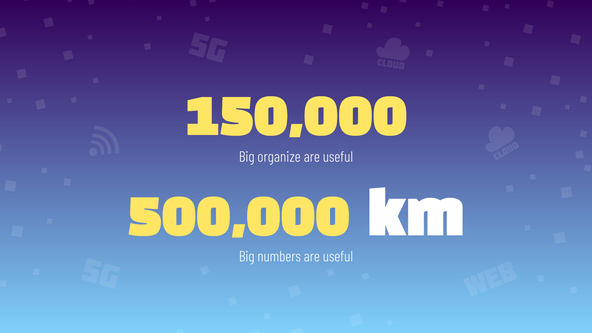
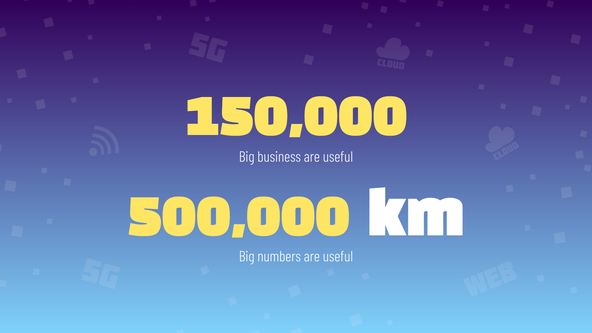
organize: organize -> business
